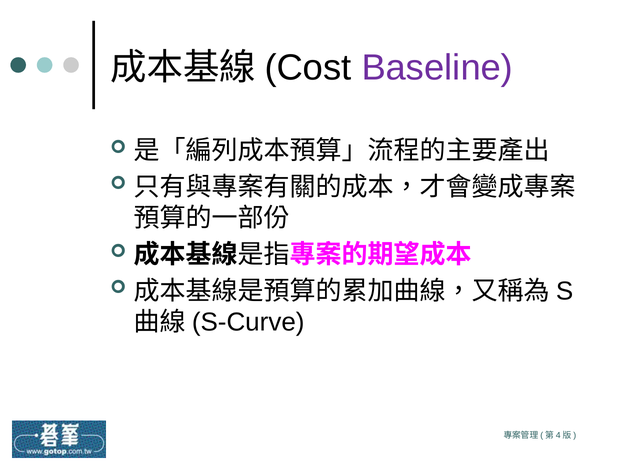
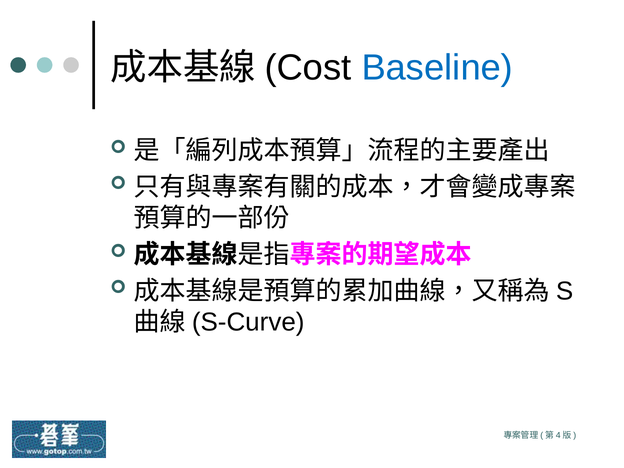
Baseline colour: purple -> blue
